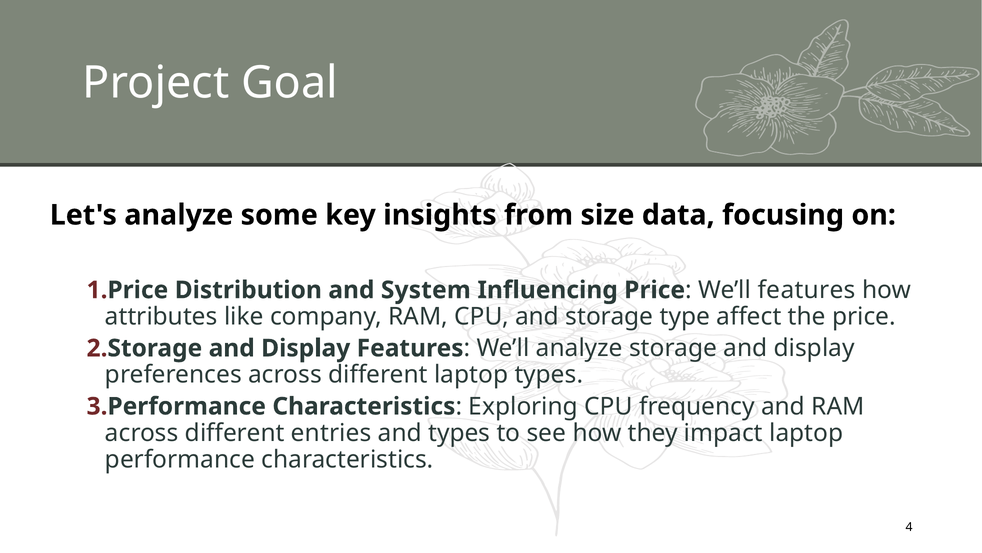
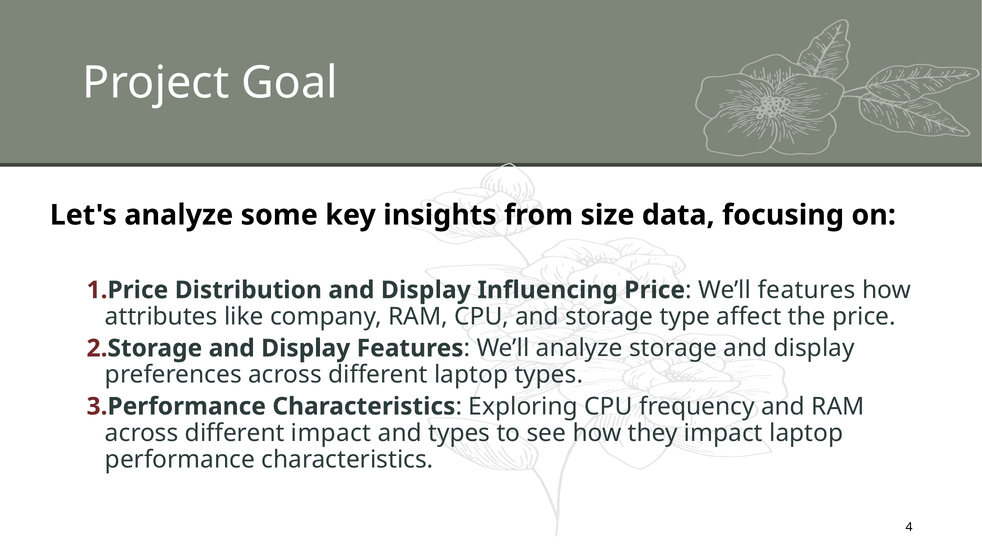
Distribution and System: System -> Display
different entries: entries -> impact
